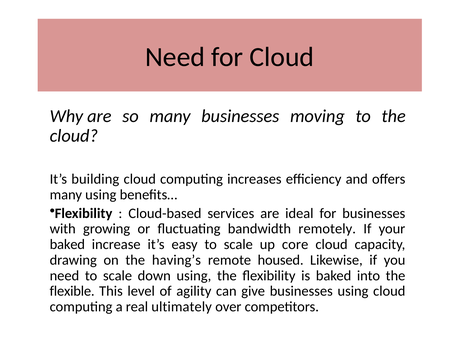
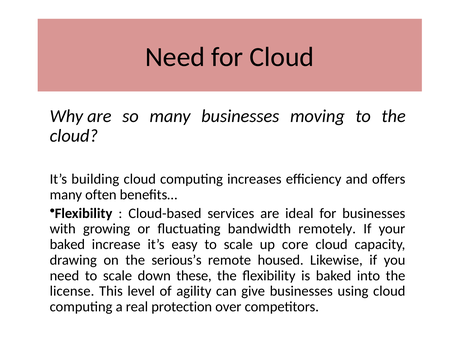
many using: using -> often
having’s: having’s -> serious’s
down using: using -> these
flexible: flexible -> license
ultimately: ultimately -> protection
